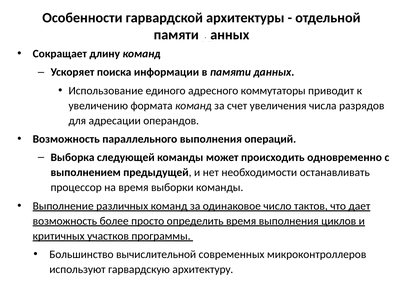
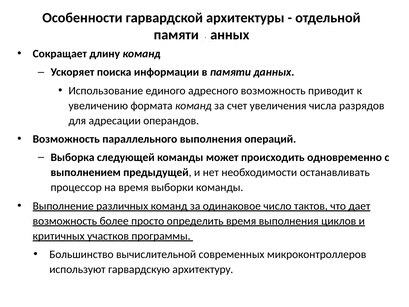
адресного коммутаторы: коммутаторы -> возможность
